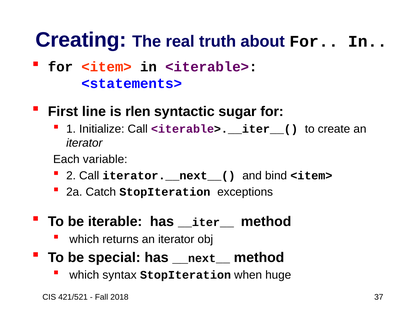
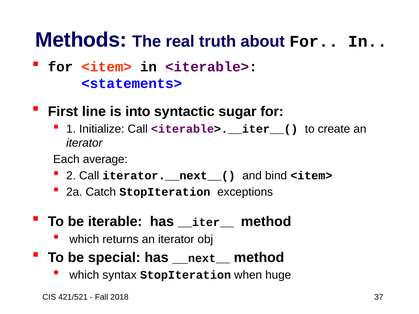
Creating: Creating -> Methods
rlen: rlen -> into
variable: variable -> average
